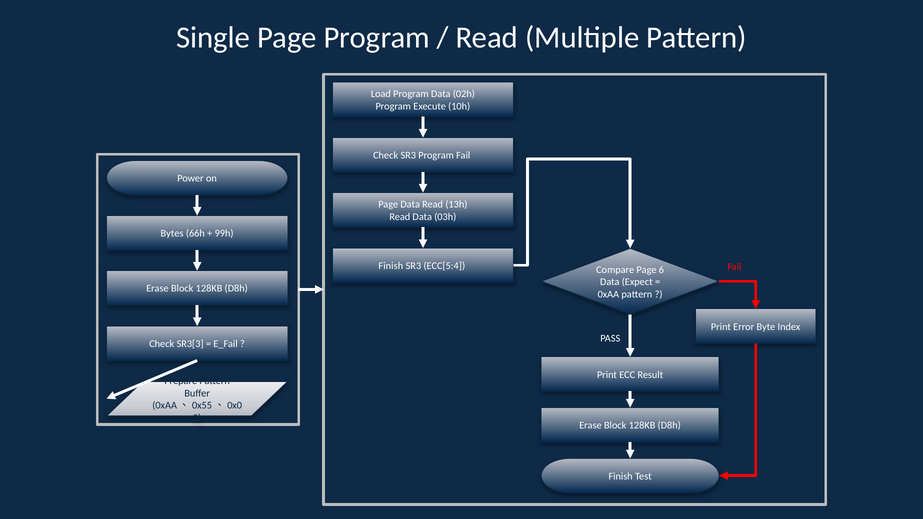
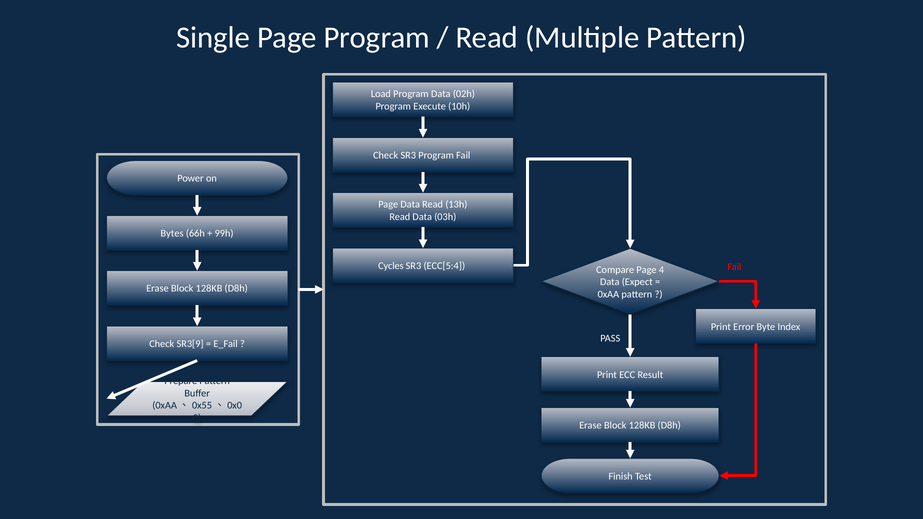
Finish at (391, 266): Finish -> Cycles
6: 6 -> 4
SR3[3: SR3[3 -> SR3[9
